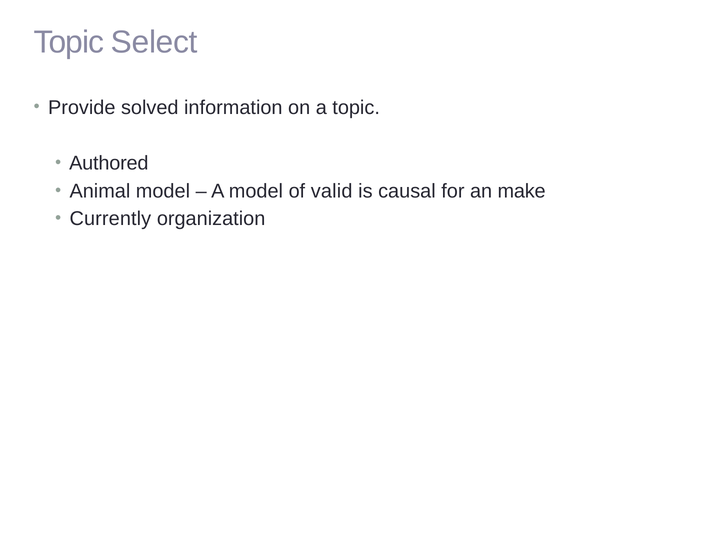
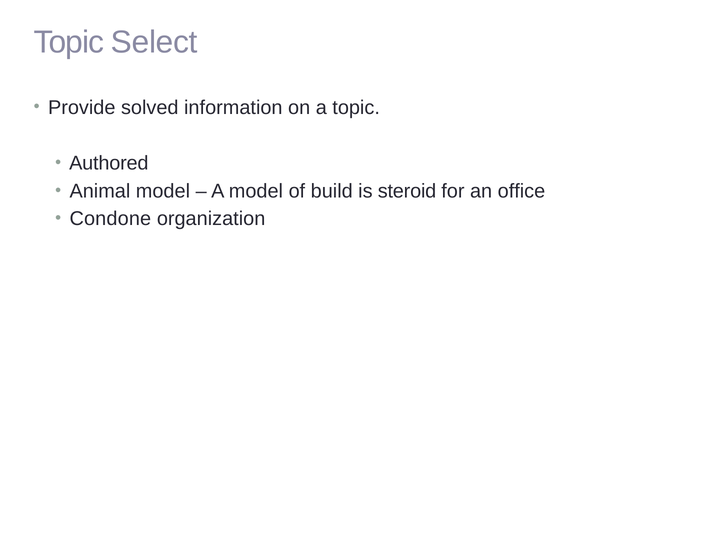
valid: valid -> build
causal: causal -> steroid
make: make -> office
Currently: Currently -> Condone
